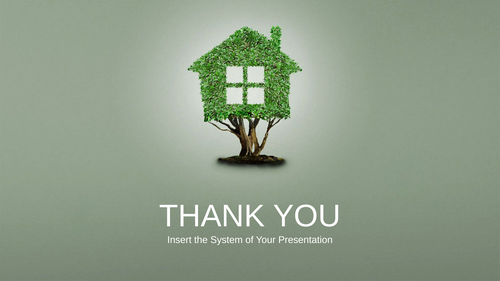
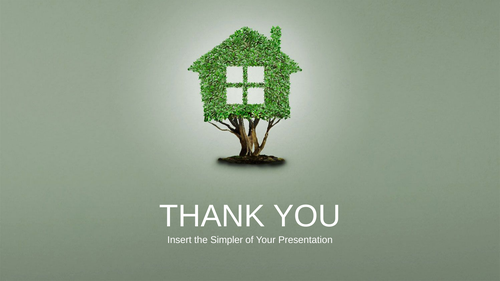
System: System -> Simpler
